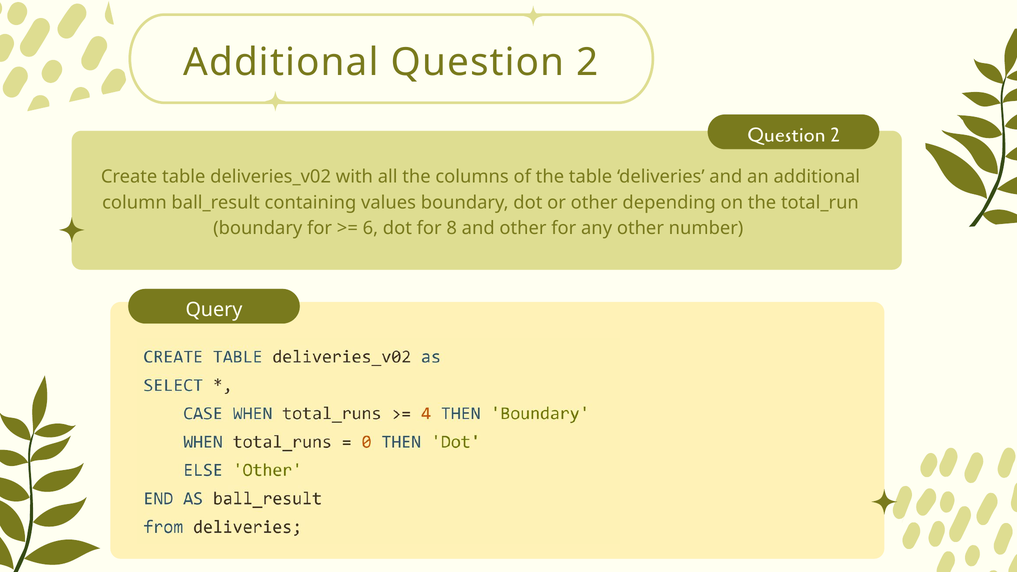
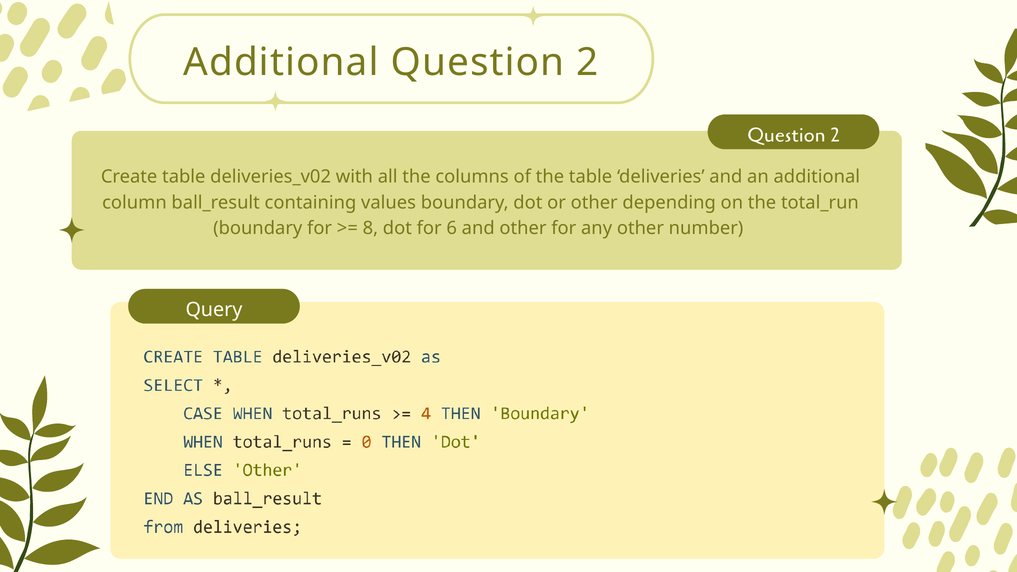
6: 6 -> 8
8: 8 -> 6
